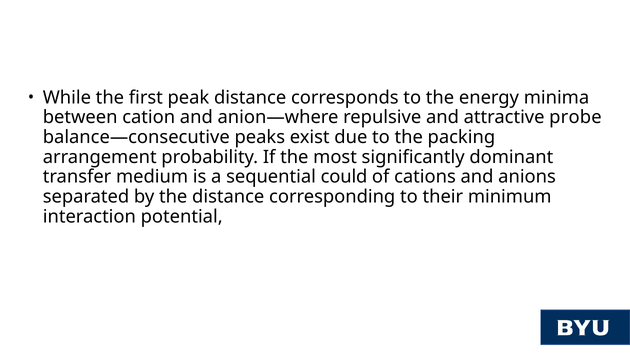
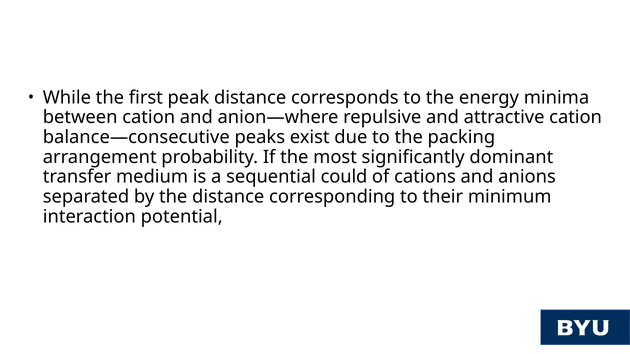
attractive probe: probe -> cation
